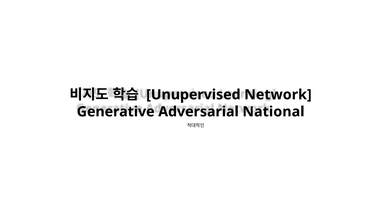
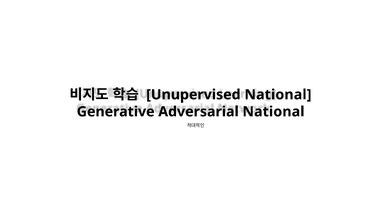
Unupervised Network: Network -> National
